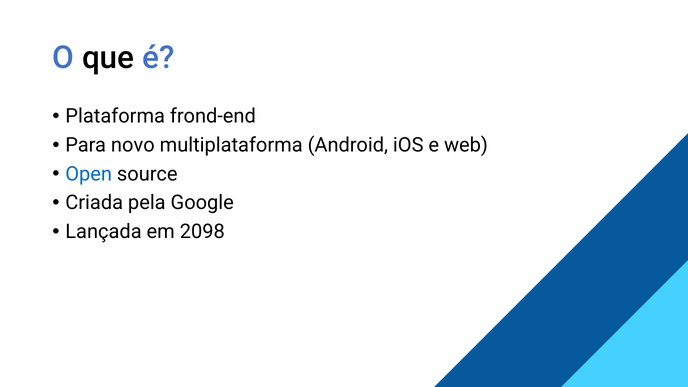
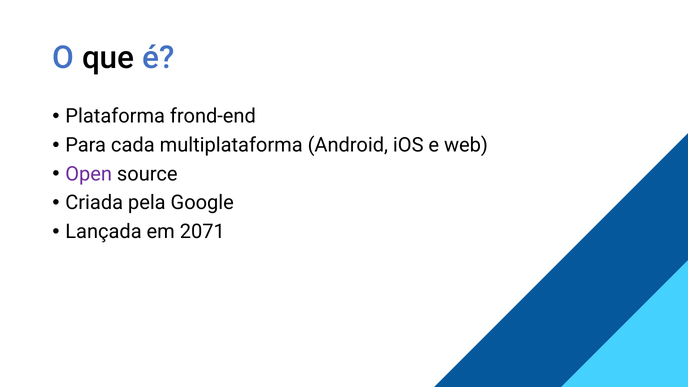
novo: novo -> cada
Open colour: blue -> purple
2098: 2098 -> 2071
